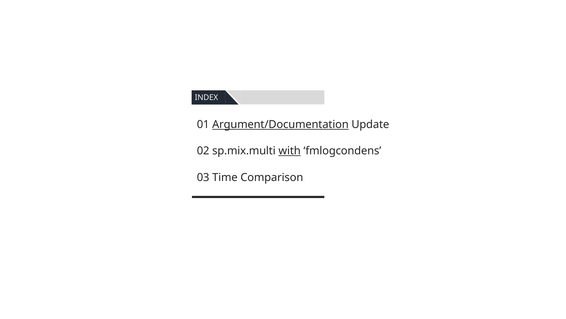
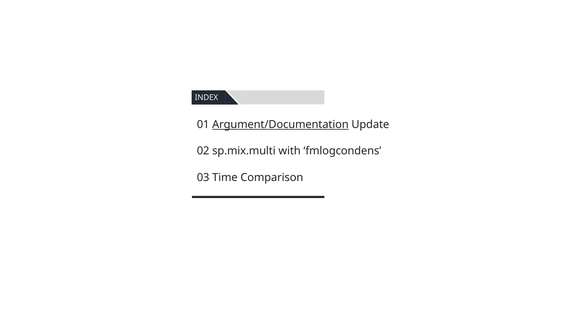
with underline: present -> none
